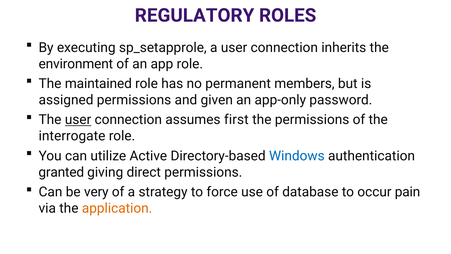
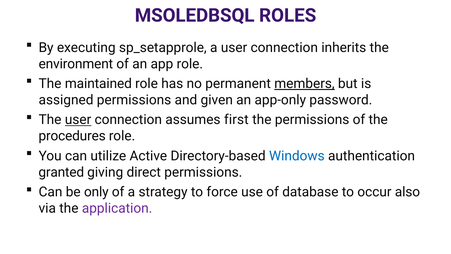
REGULATORY: REGULATORY -> MSOLEDBSQL
members underline: none -> present
interrogate: interrogate -> procedures
very: very -> only
pain: pain -> also
application colour: orange -> purple
